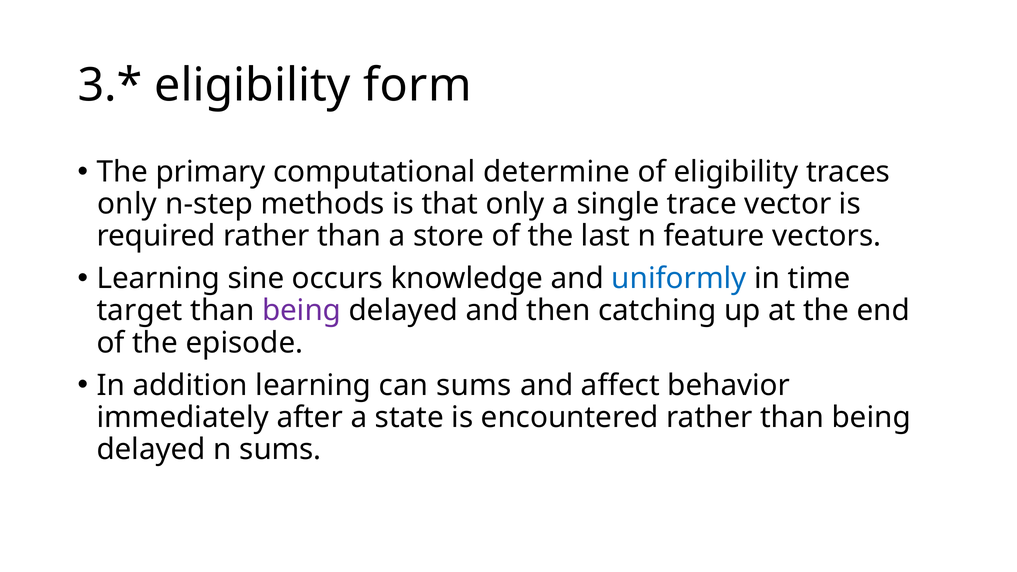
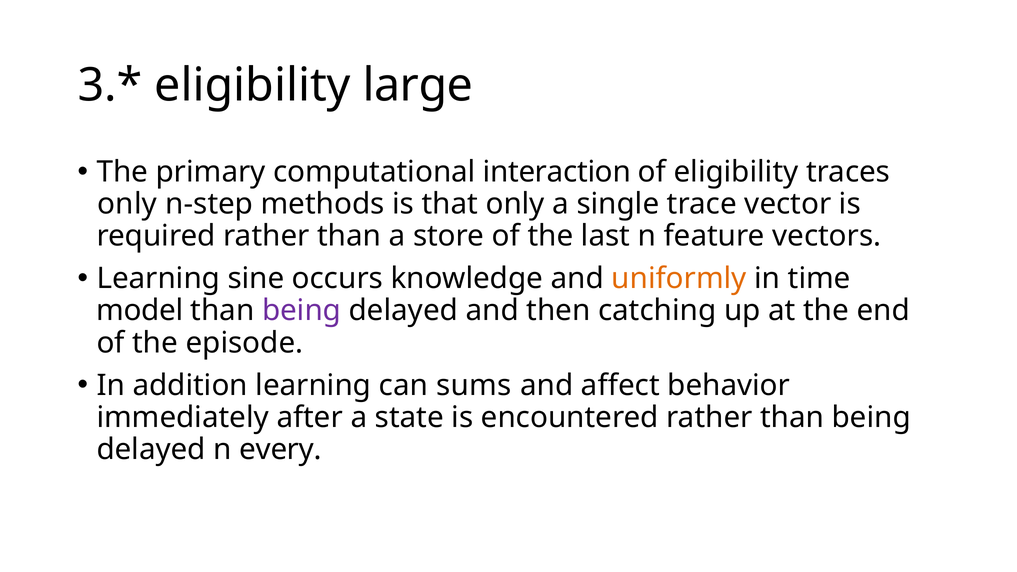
form: form -> large
determine: determine -> interaction
uniformly colour: blue -> orange
target: target -> model
n sums: sums -> every
